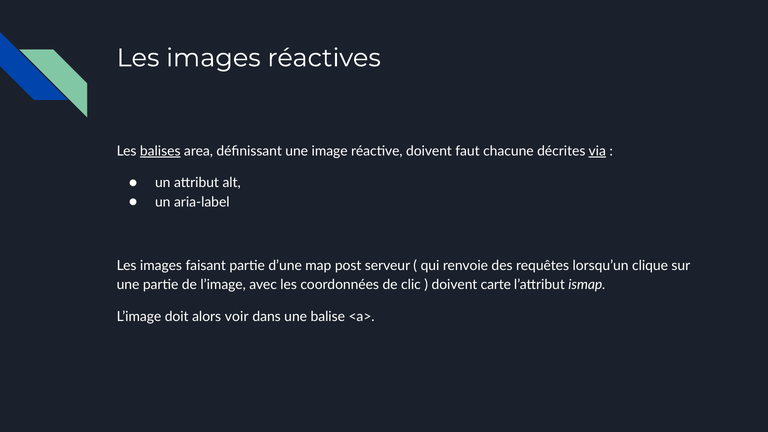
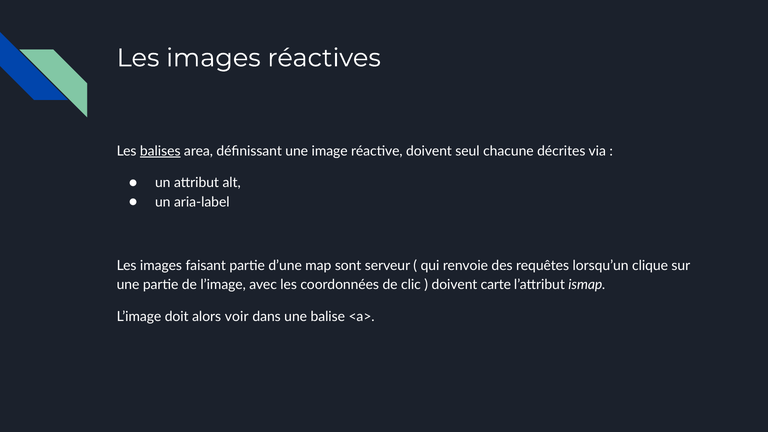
faut: faut -> seul
via underline: present -> none
post: post -> sont
